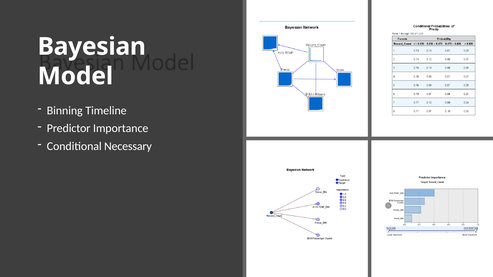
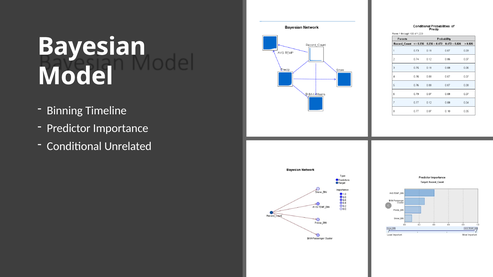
Necessary: Necessary -> Unrelated
